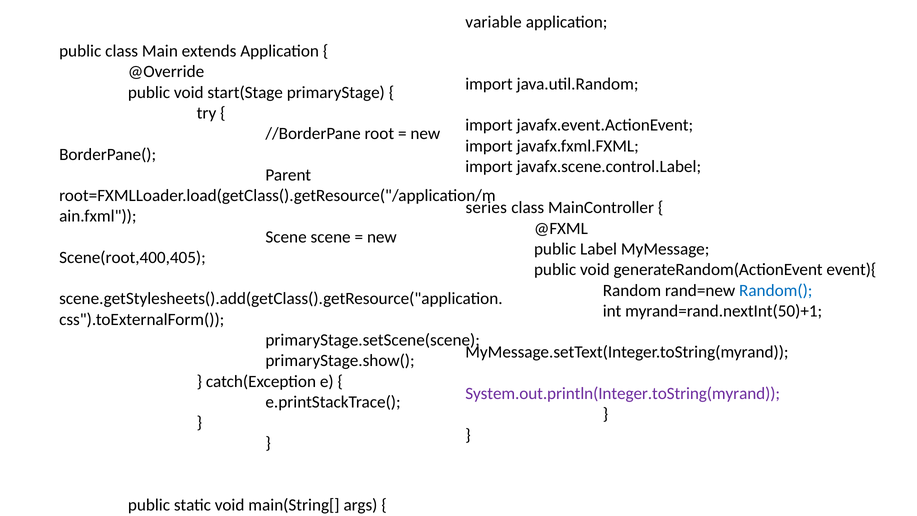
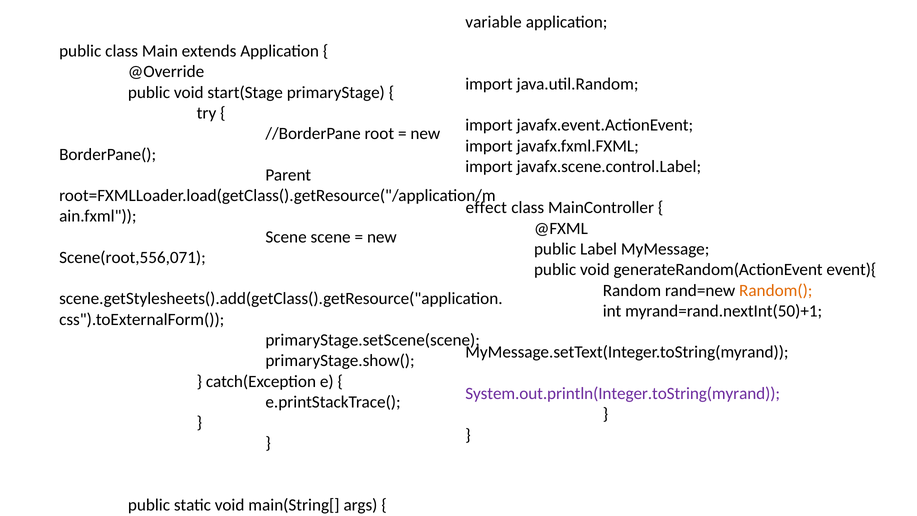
series: series -> effect
Scene(root,400,405: Scene(root,400,405 -> Scene(root,556,071
Random( colour: blue -> orange
